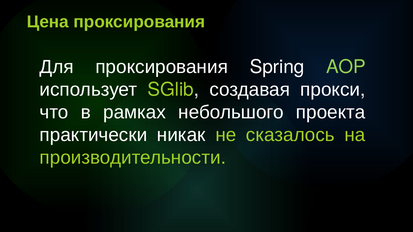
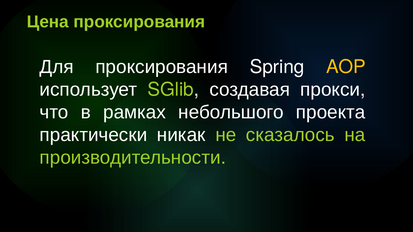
AOP colour: light green -> yellow
